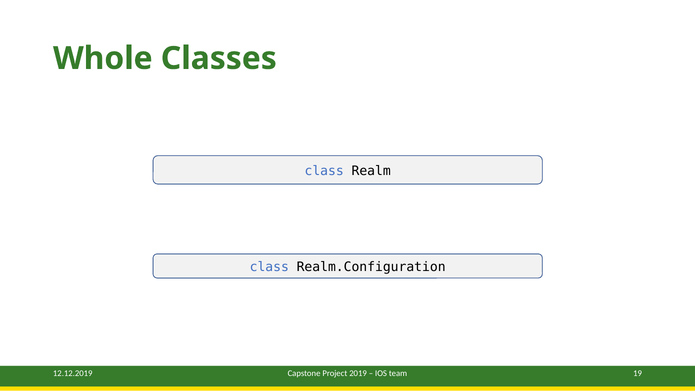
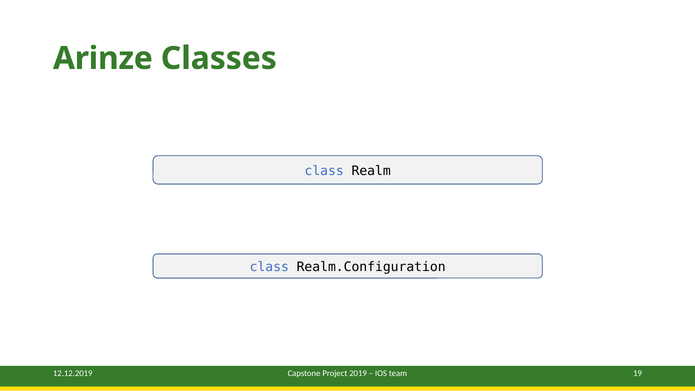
Whole: Whole -> Arinze
